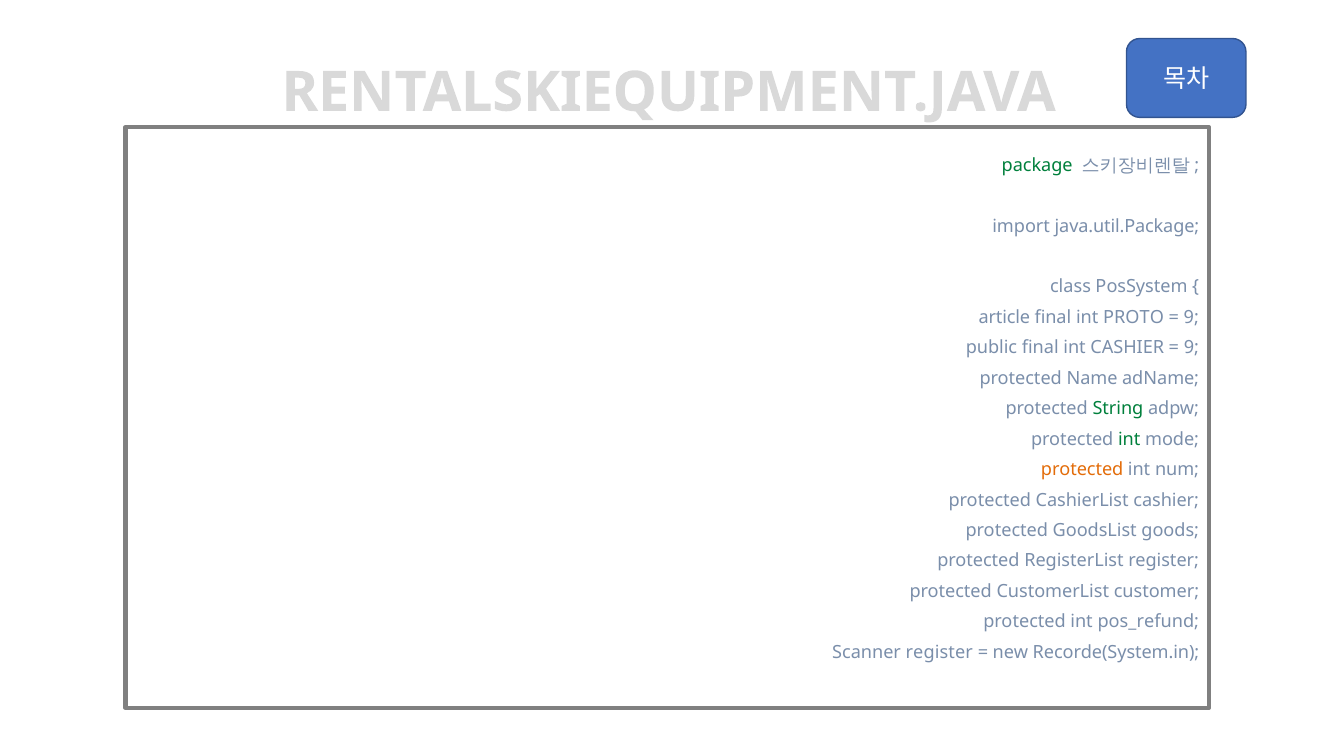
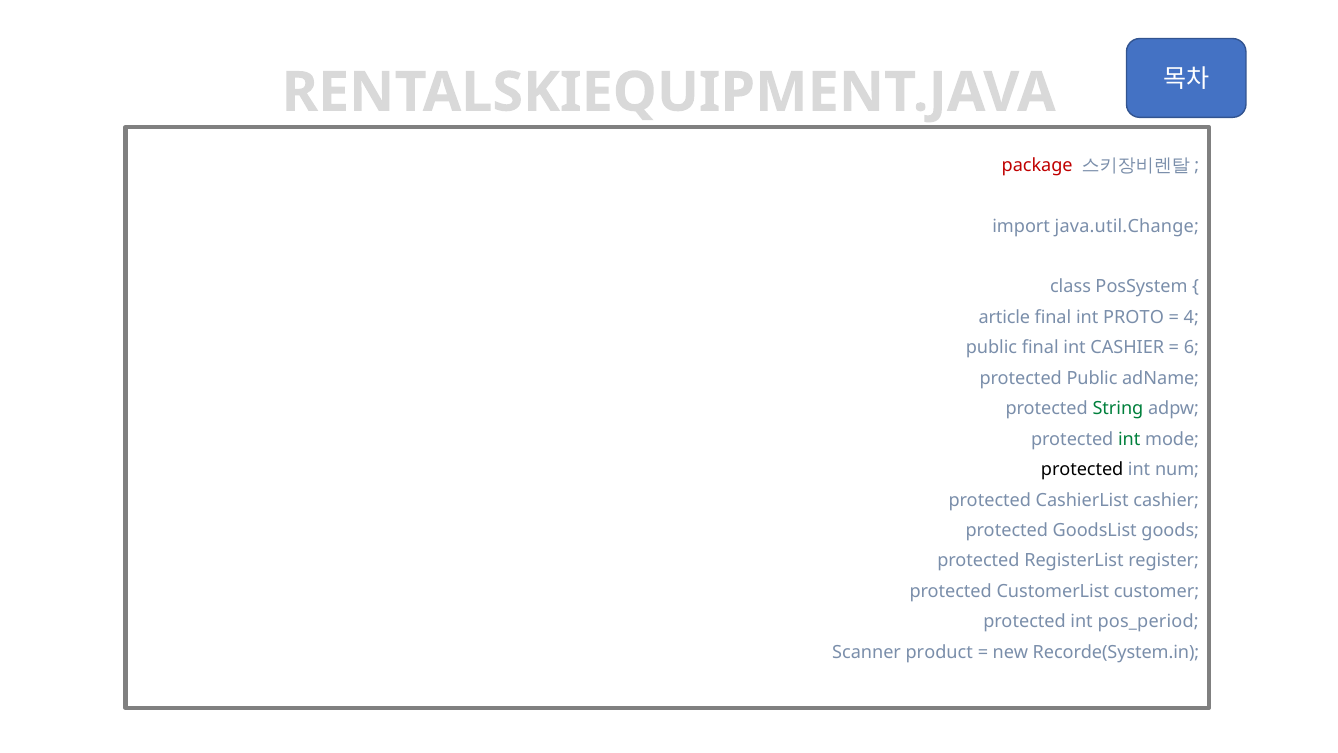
package colour: green -> red
java.util.Package: java.util.Package -> java.util.Change
9 at (1191, 317): 9 -> 4
9 at (1191, 348): 9 -> 6
protected Name: Name -> Public
protected at (1082, 469) colour: orange -> black
pos_refund: pos_refund -> pos_period
Scanner register: register -> product
